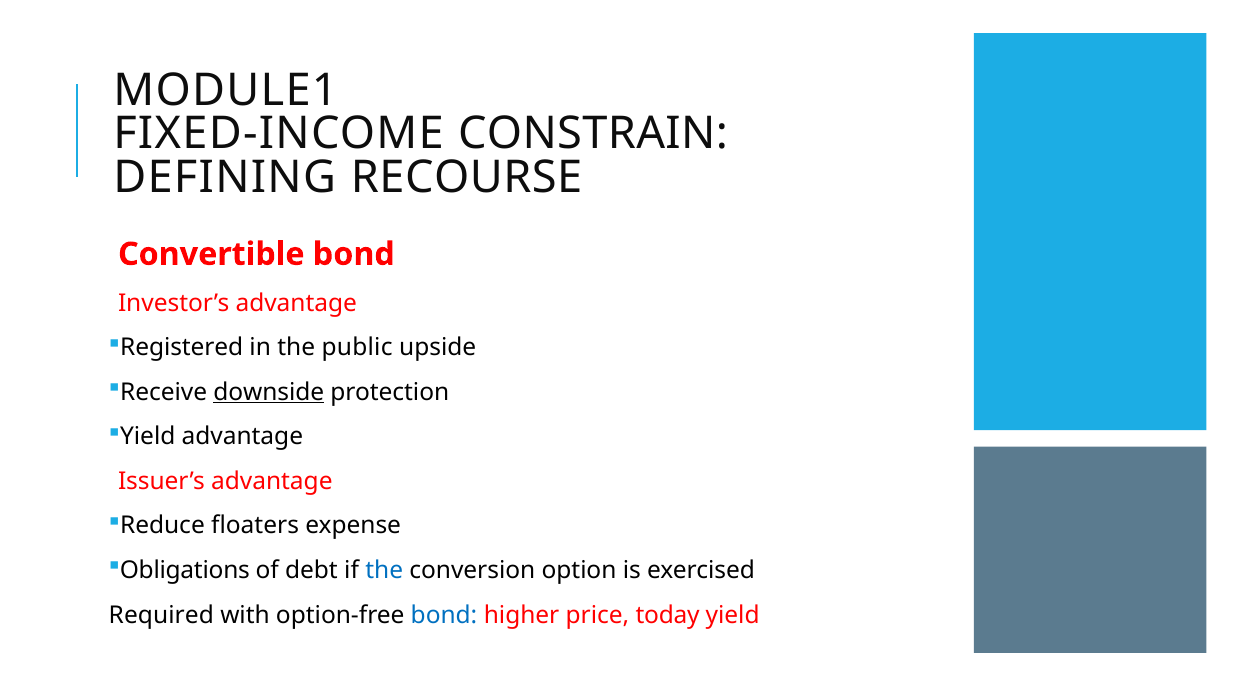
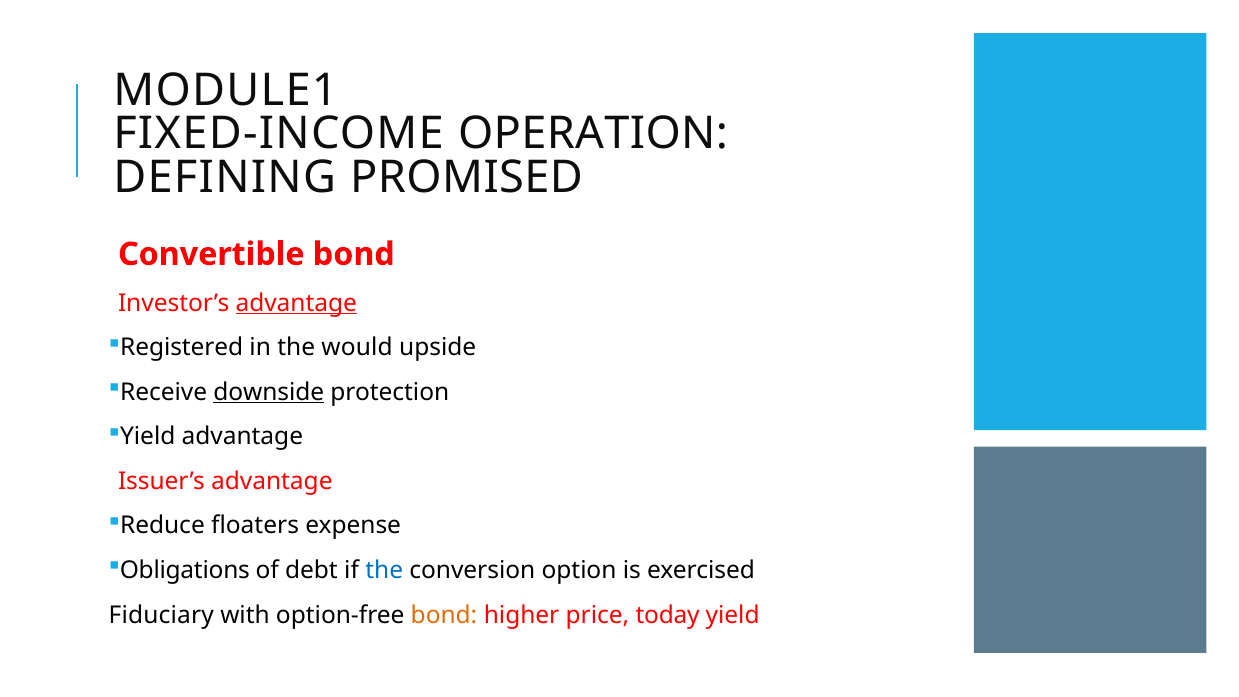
CONSTRAIN: CONSTRAIN -> OPERATION
RECOURSE: RECOURSE -> PROMISED
advantage at (296, 303) underline: none -> present
public: public -> would
Required: Required -> Fiduciary
bond at (444, 615) colour: blue -> orange
